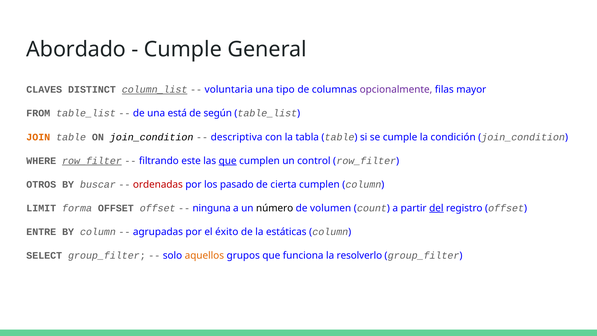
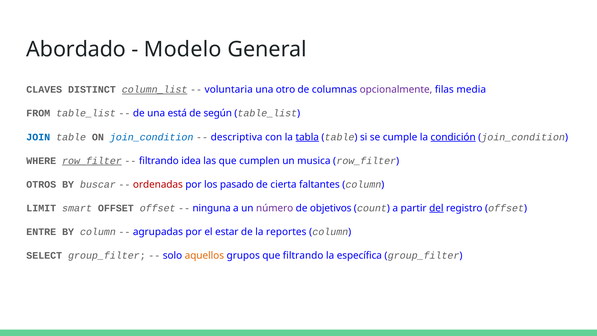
Cumple at (183, 49): Cumple -> Modelo
tipo: tipo -> otro
mayor: mayor -> media
JOIN colour: orange -> blue
join_condition at (152, 137) colour: black -> blue
tabla underline: none -> present
condición underline: none -> present
este: este -> idea
que at (228, 161) underline: present -> none
control: control -> musica
cierta cumplen: cumplen -> faltantes
forma: forma -> smart
número colour: black -> purple
volumen: volumen -> objetivos
éxito: éxito -> estar
estáticas: estáticas -> reportes
que funciona: funciona -> filtrando
resolverlo: resolverlo -> específica
